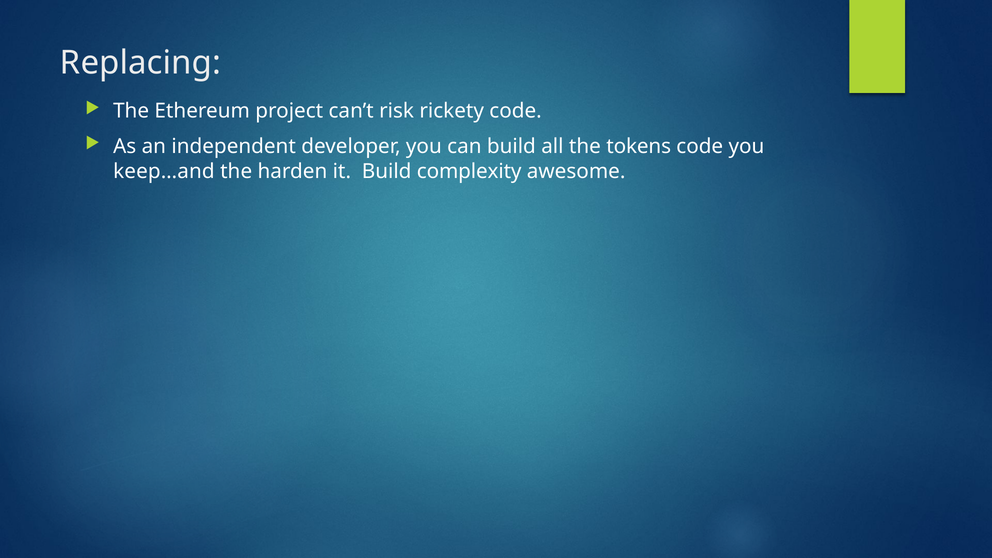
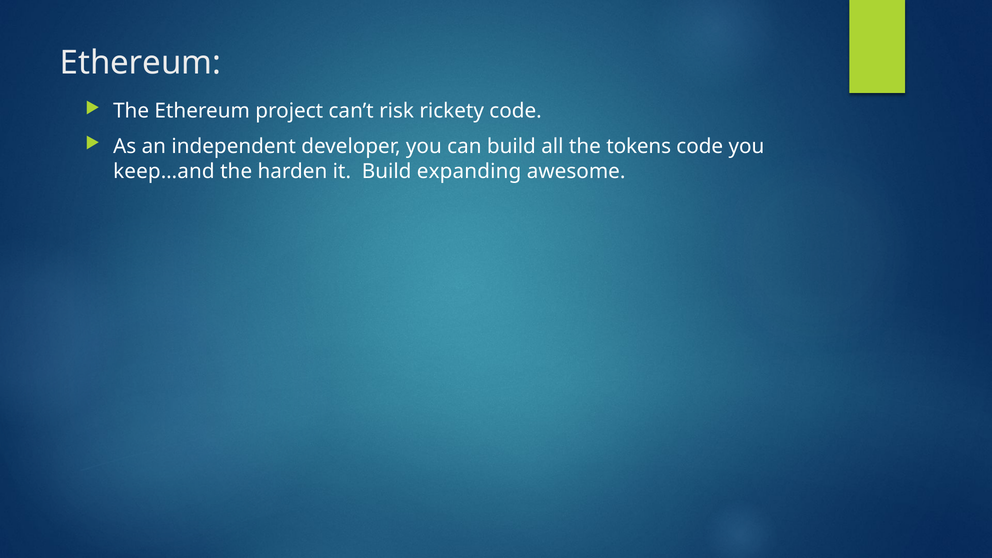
Replacing at (140, 63): Replacing -> Ethereum
complexity: complexity -> expanding
